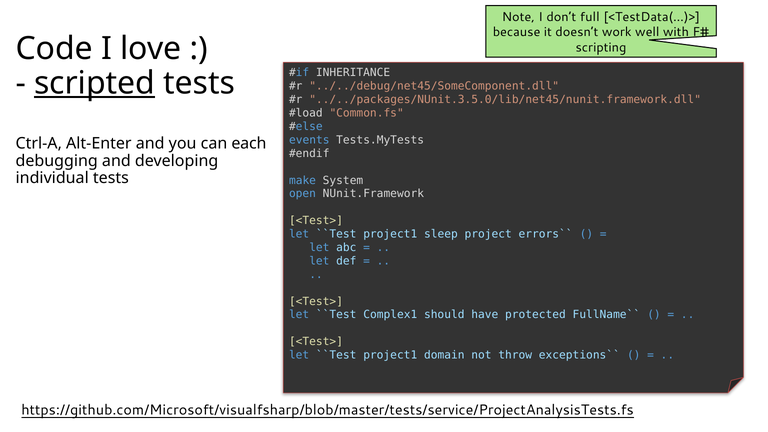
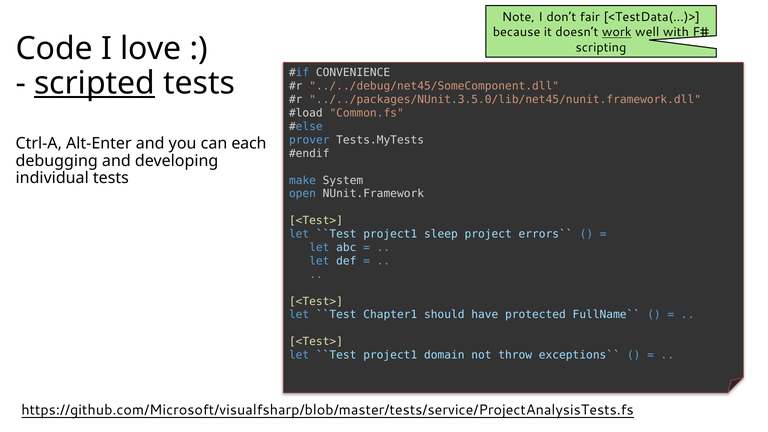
full: full -> fair
work underline: none -> present
INHERITANCE: INHERITANCE -> CONVENIENCE
events: events -> prover
Complex1: Complex1 -> Chapter1
